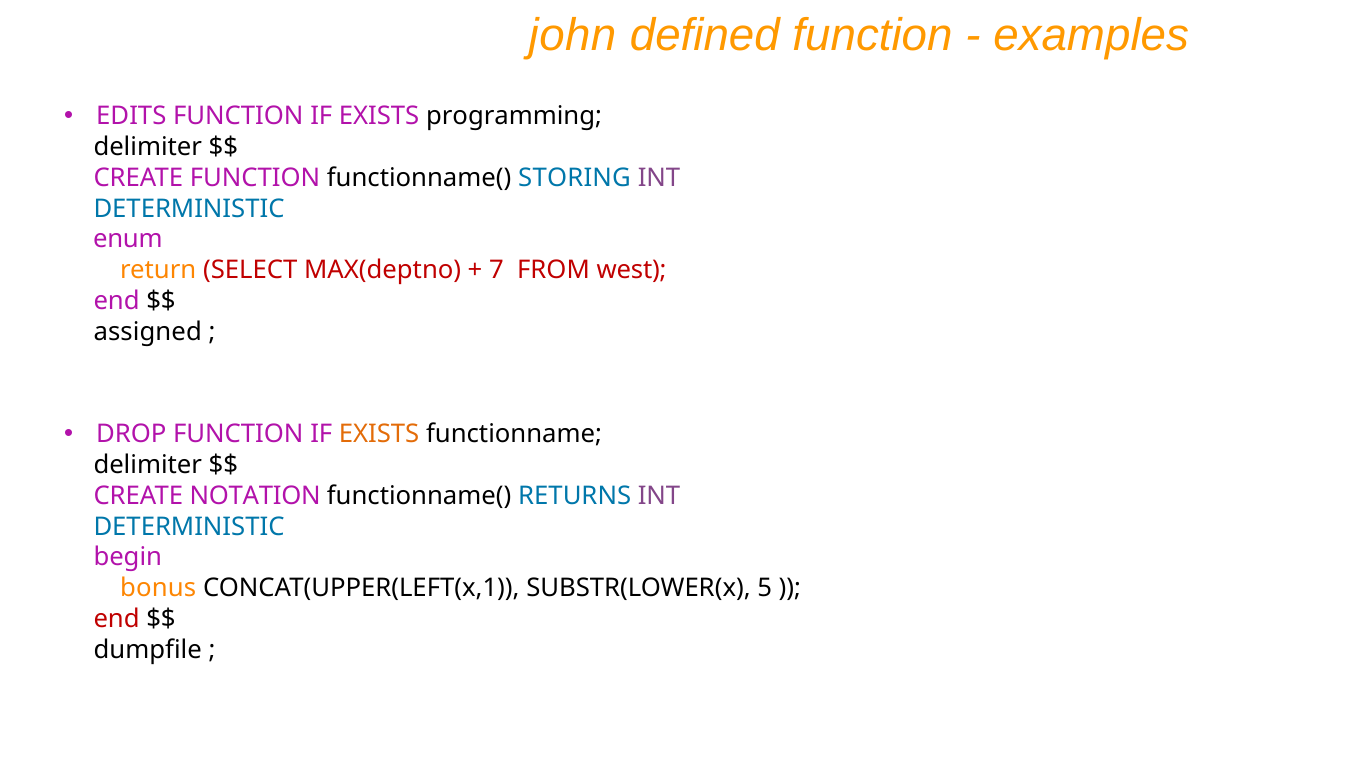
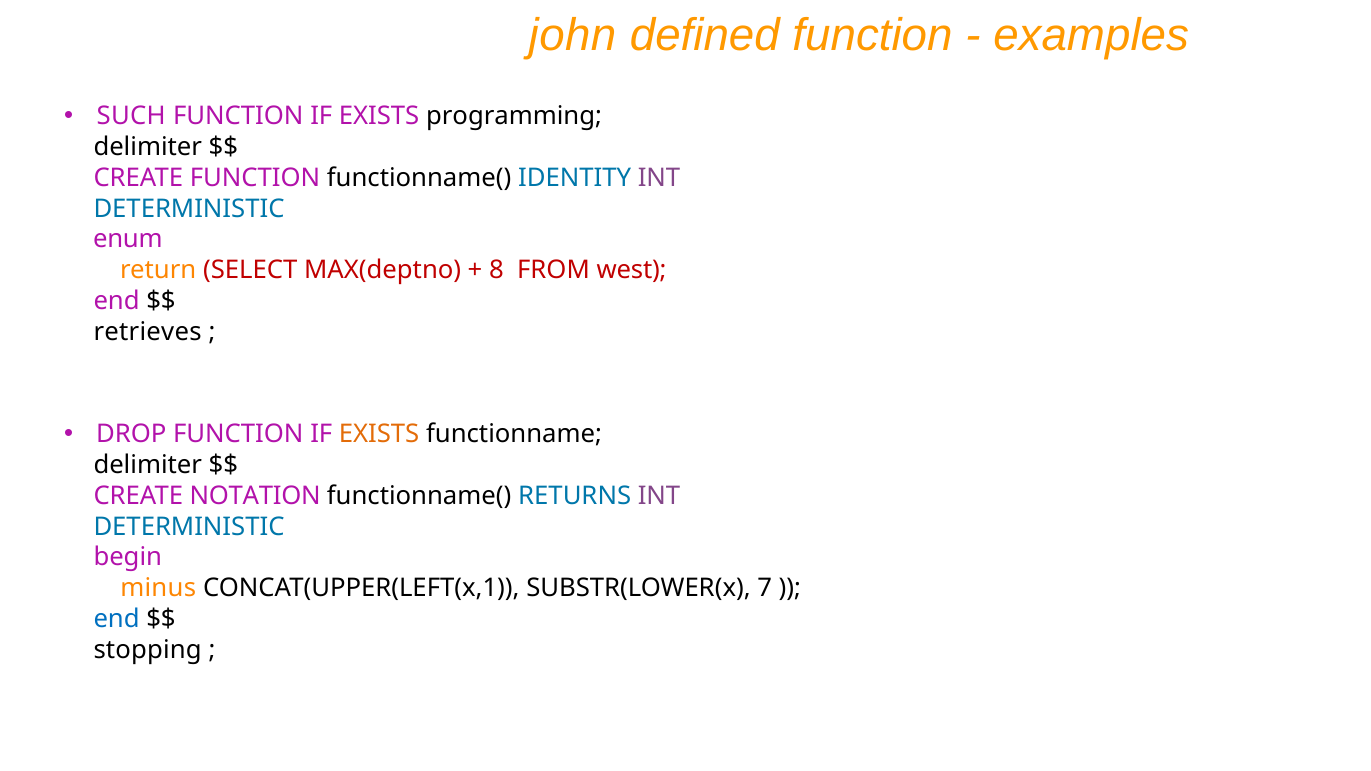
EDITS: EDITS -> SUCH
STORING: STORING -> IDENTITY
7: 7 -> 8
assigned: assigned -> retrieves
bonus: bonus -> minus
5: 5 -> 7
end at (117, 619) colour: red -> blue
dumpfile: dumpfile -> stopping
